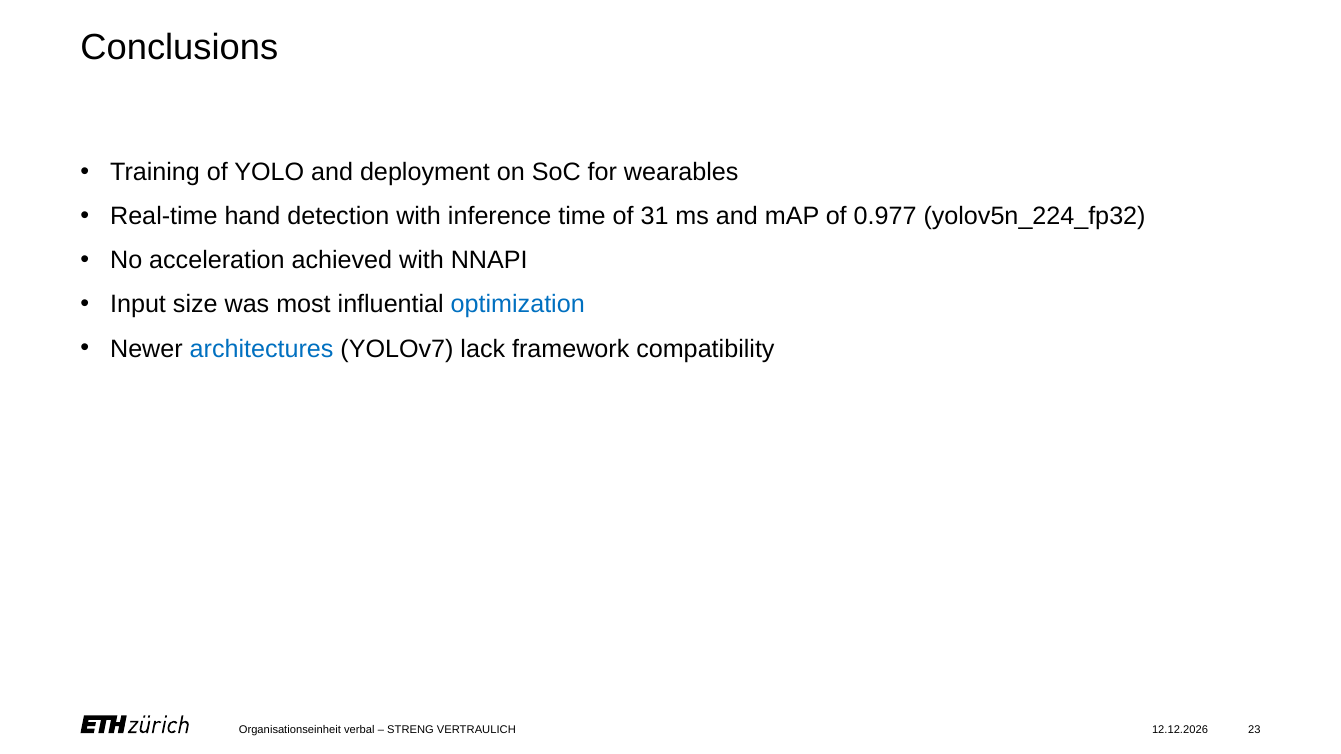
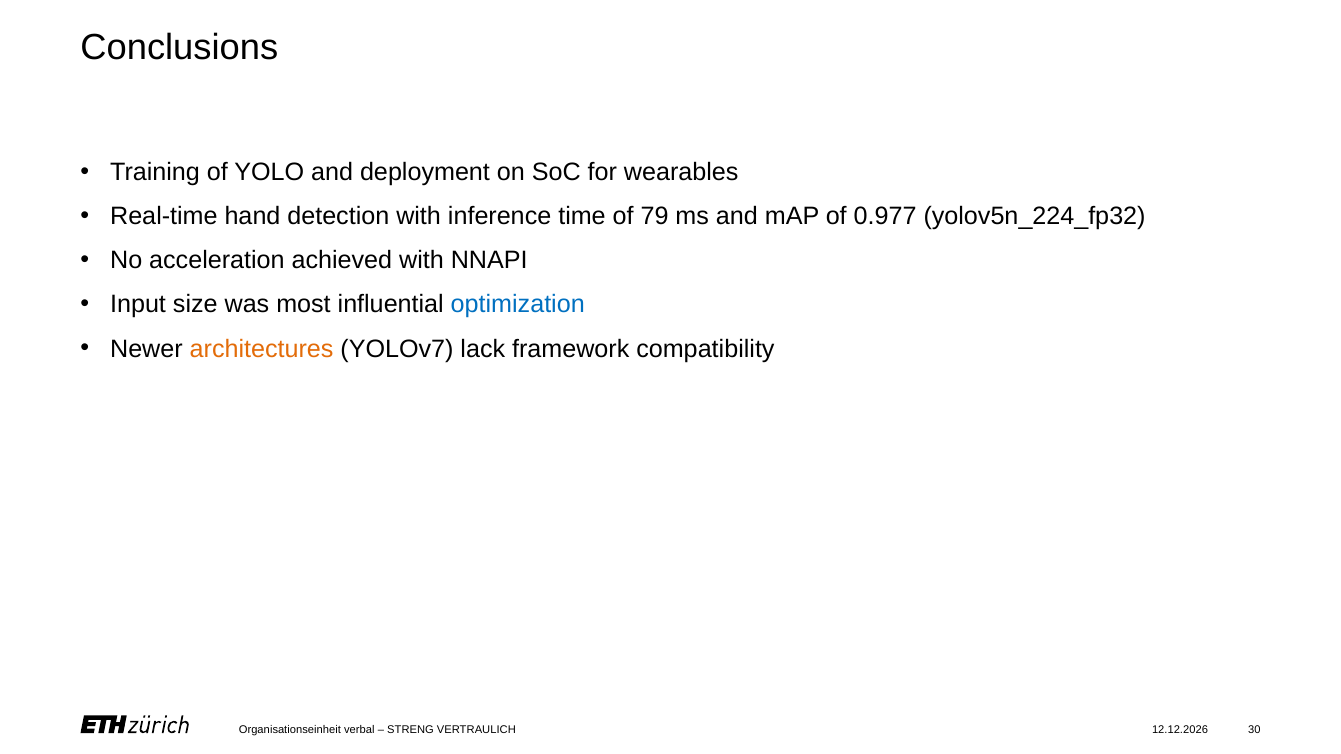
31: 31 -> 79
architectures colour: blue -> orange
23: 23 -> 30
